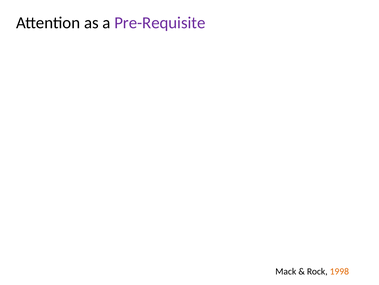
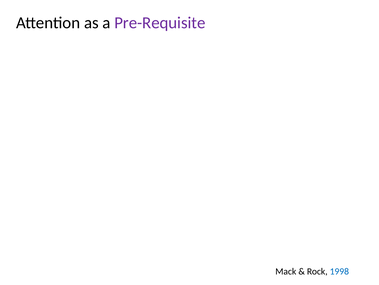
1998 colour: orange -> blue
